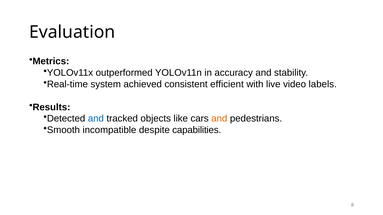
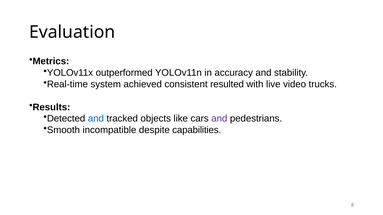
efficient: efficient -> resulted
labels: labels -> trucks
and at (219, 119) colour: orange -> purple
